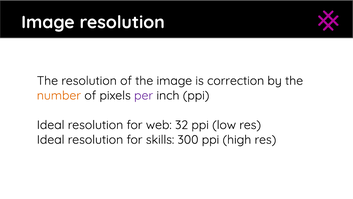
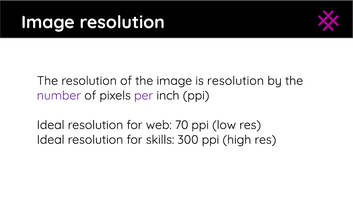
is correction: correction -> resolution
number colour: orange -> purple
32: 32 -> 70
